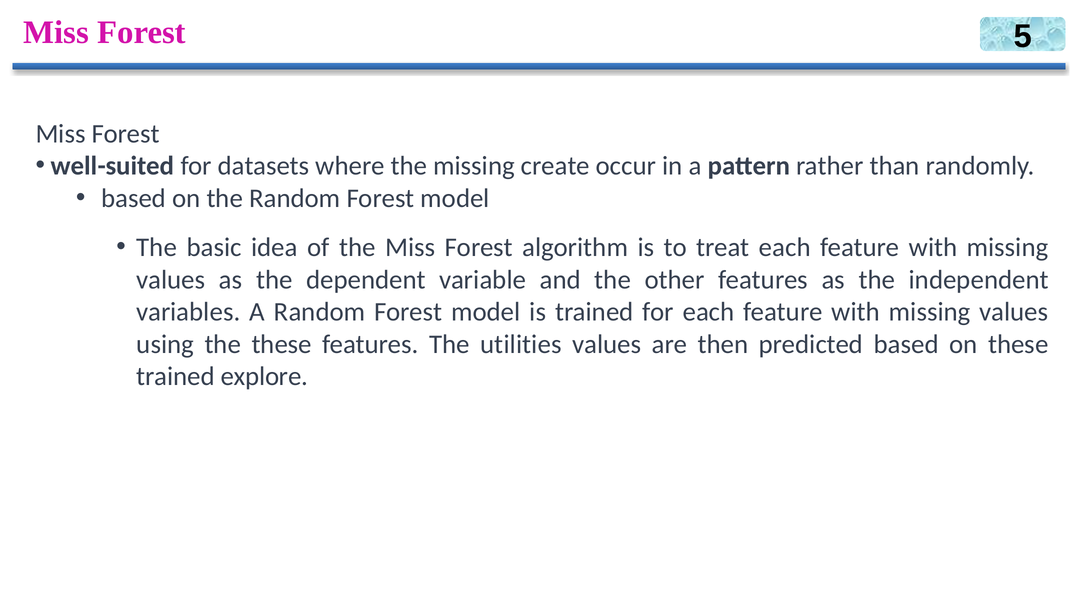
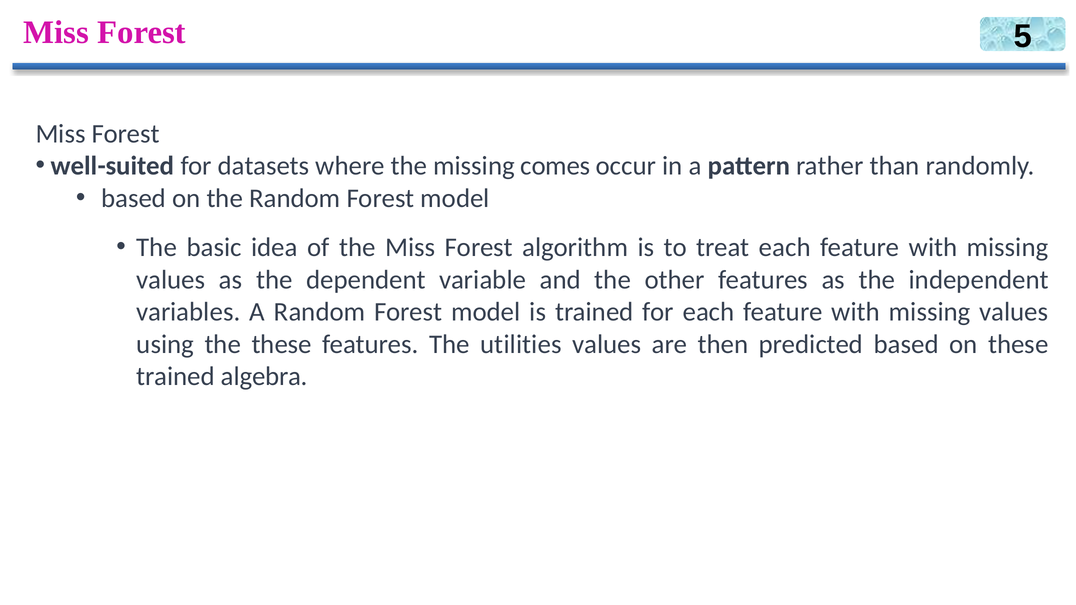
create: create -> comes
explore: explore -> algebra
